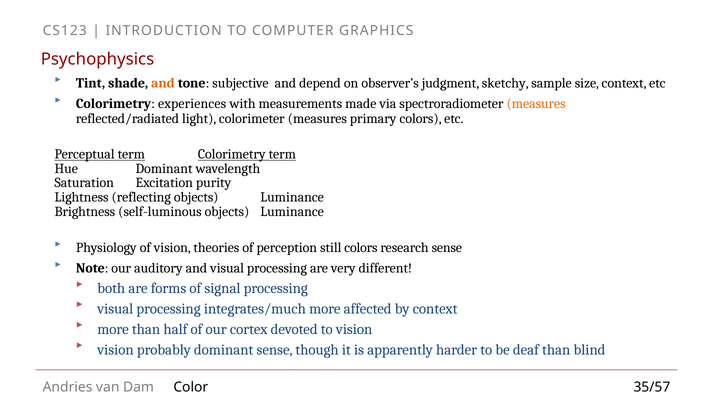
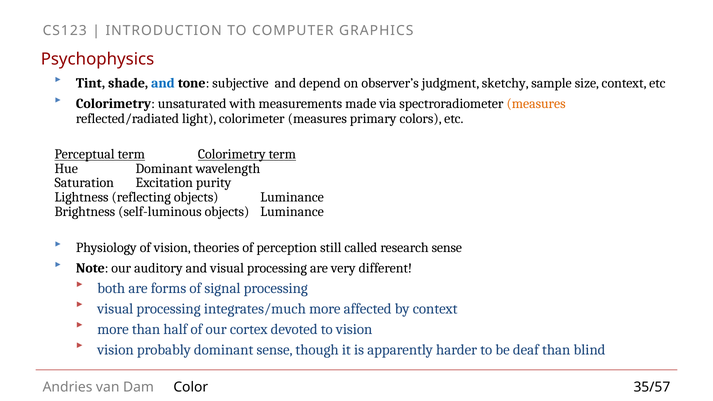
and at (163, 83) colour: orange -> blue
experiences: experiences -> unsaturated
still colors: colors -> called
